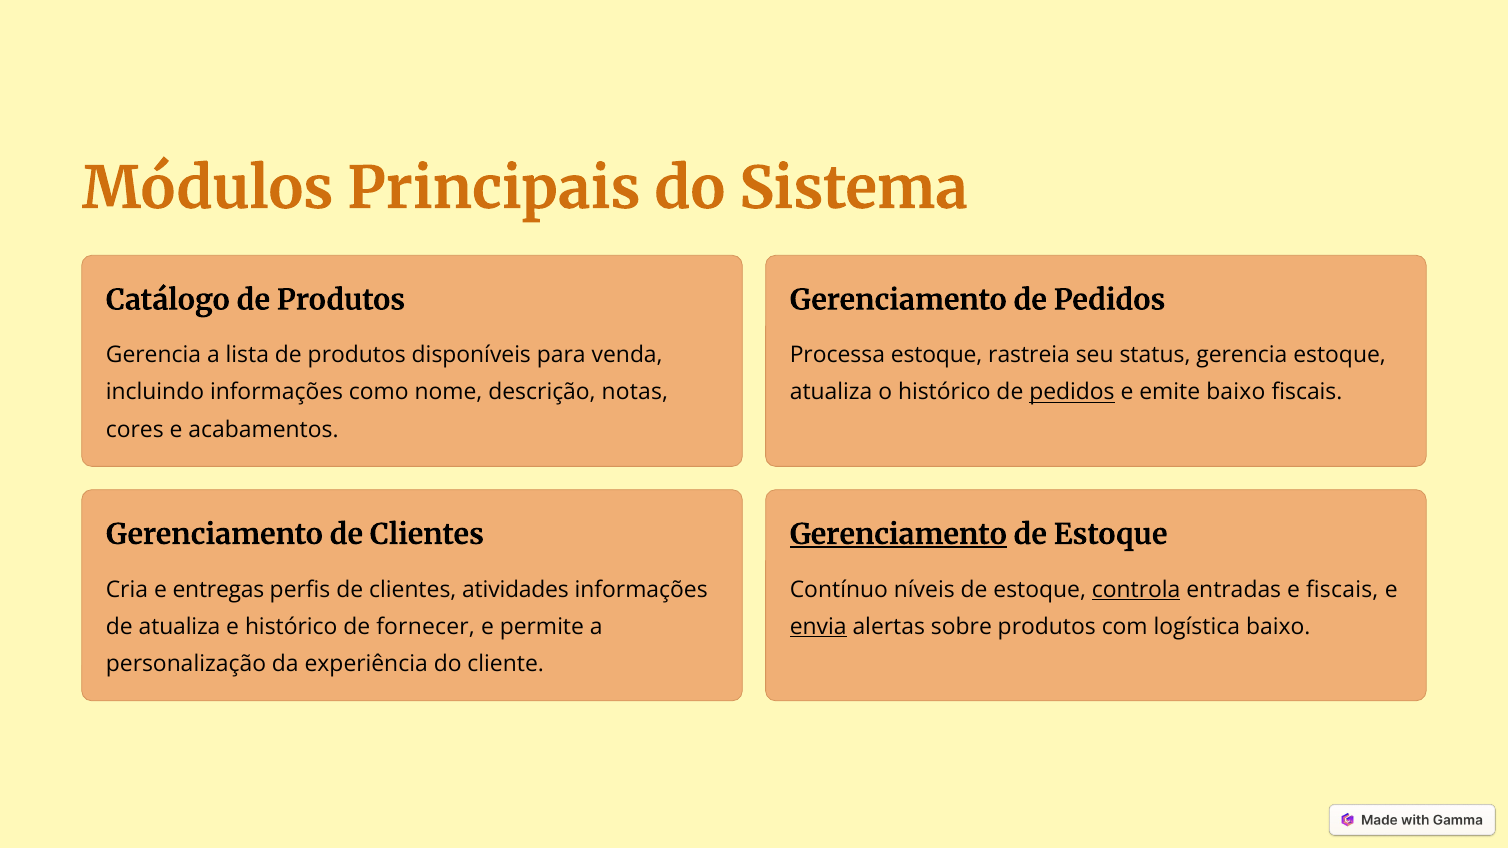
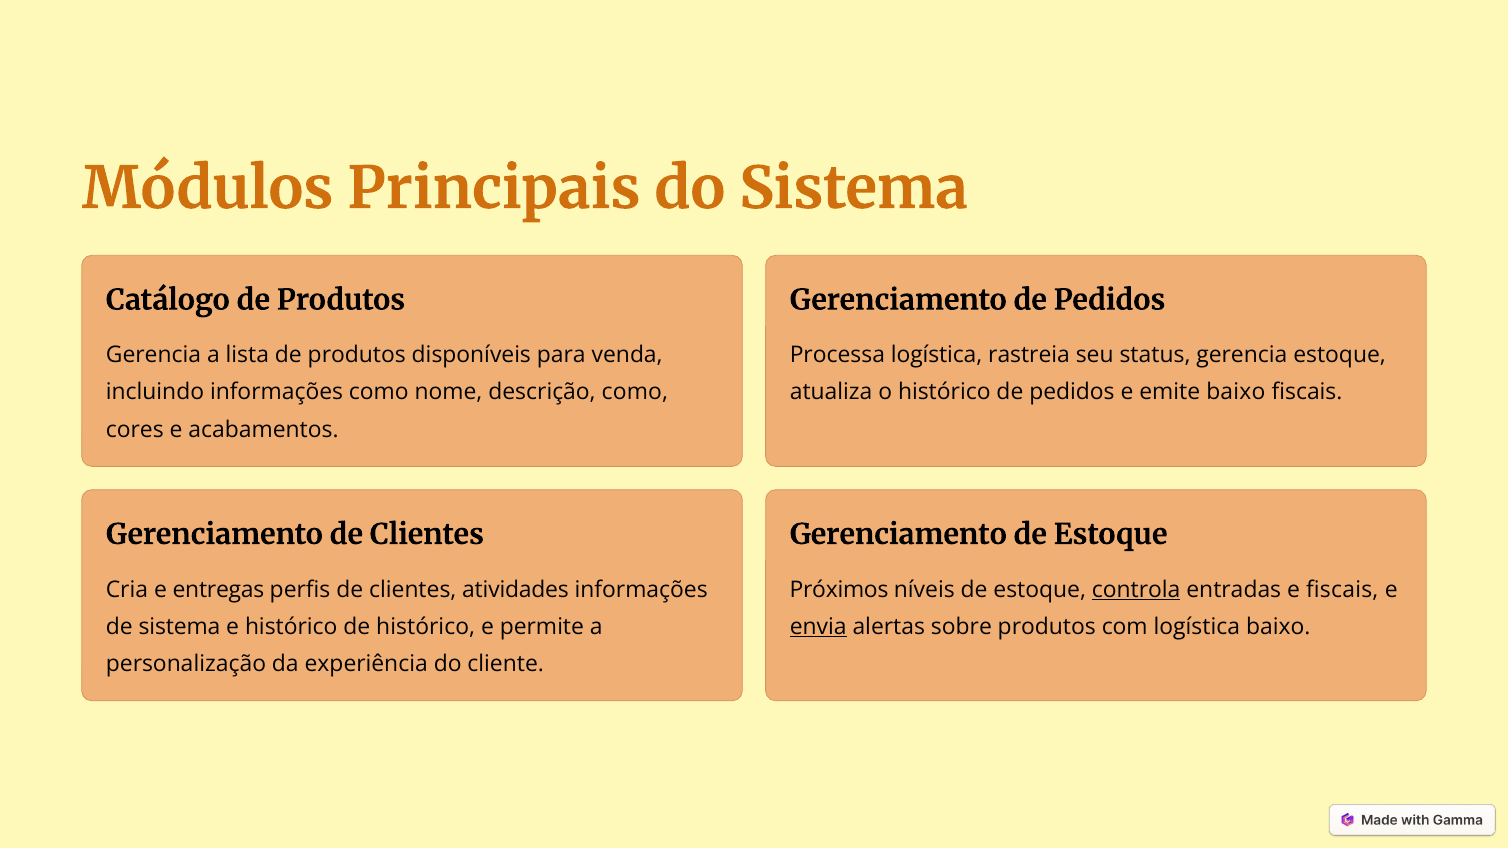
Processa estoque: estoque -> logística
descrição notas: notas -> como
pedidos at (1072, 393) underline: present -> none
Gerenciamento at (898, 535) underline: present -> none
Contínuo: Contínuo -> Próximos
de atualiza: atualiza -> sistema
de fornecer: fornecer -> histórico
